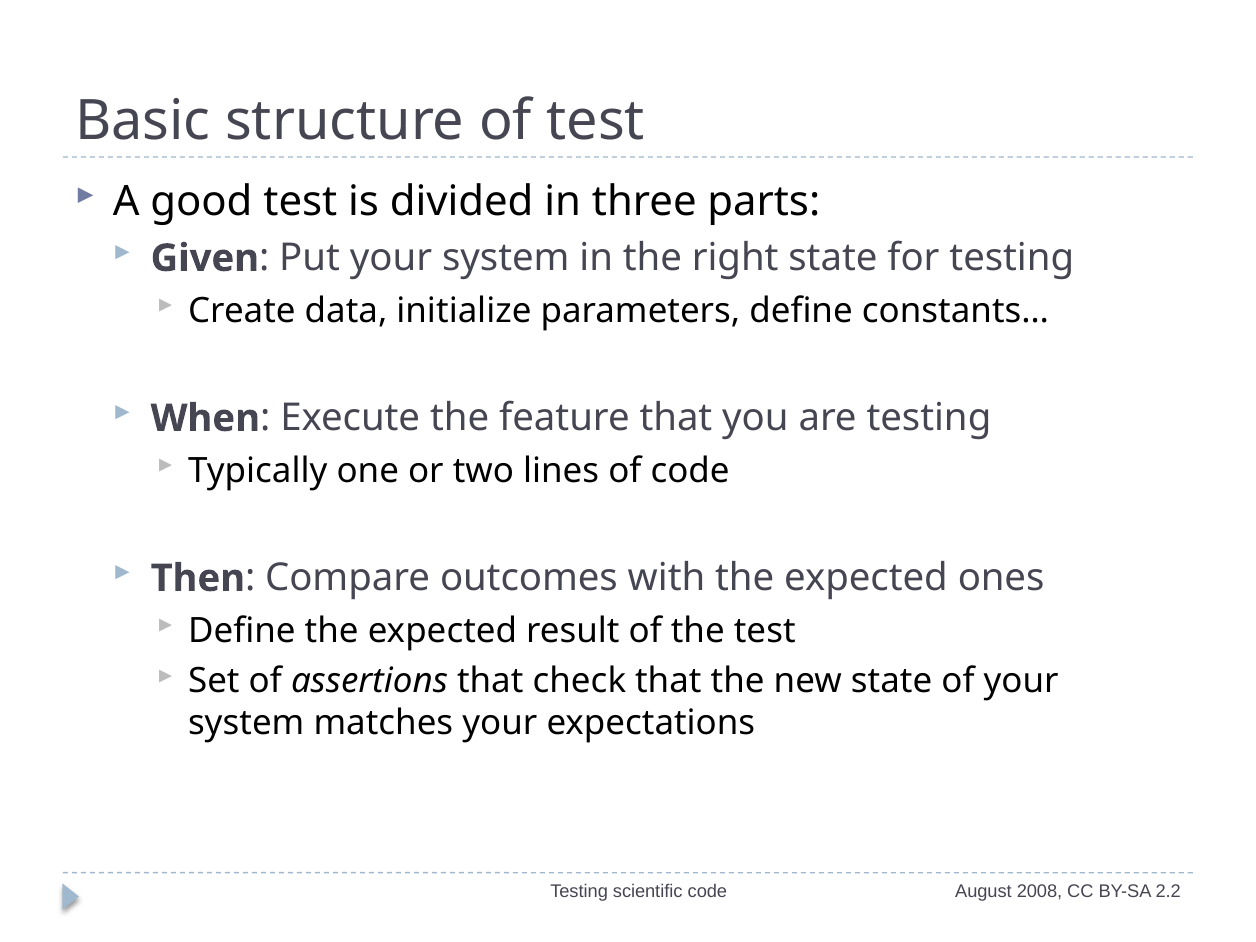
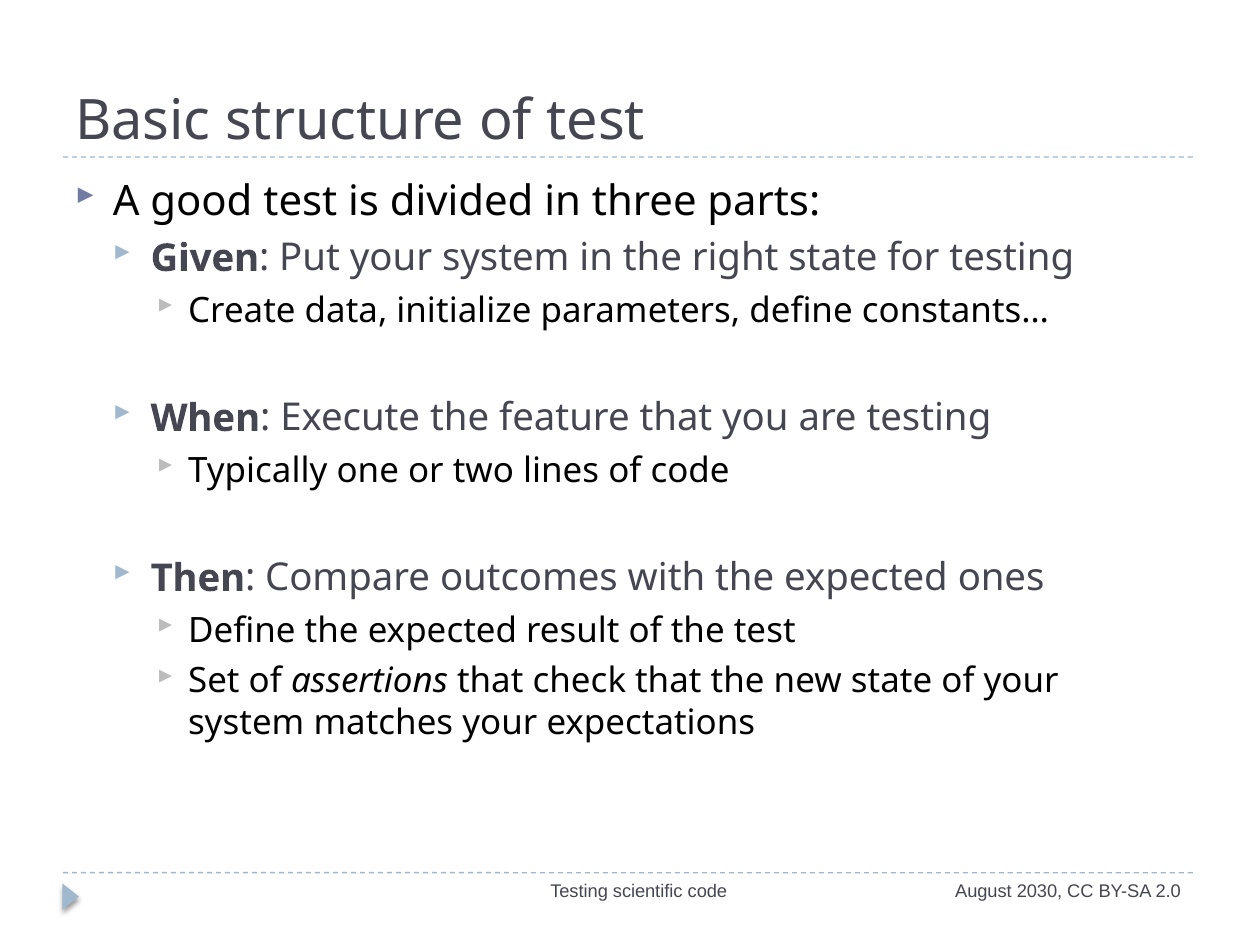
2008: 2008 -> 2030
2.2: 2.2 -> 2.0
